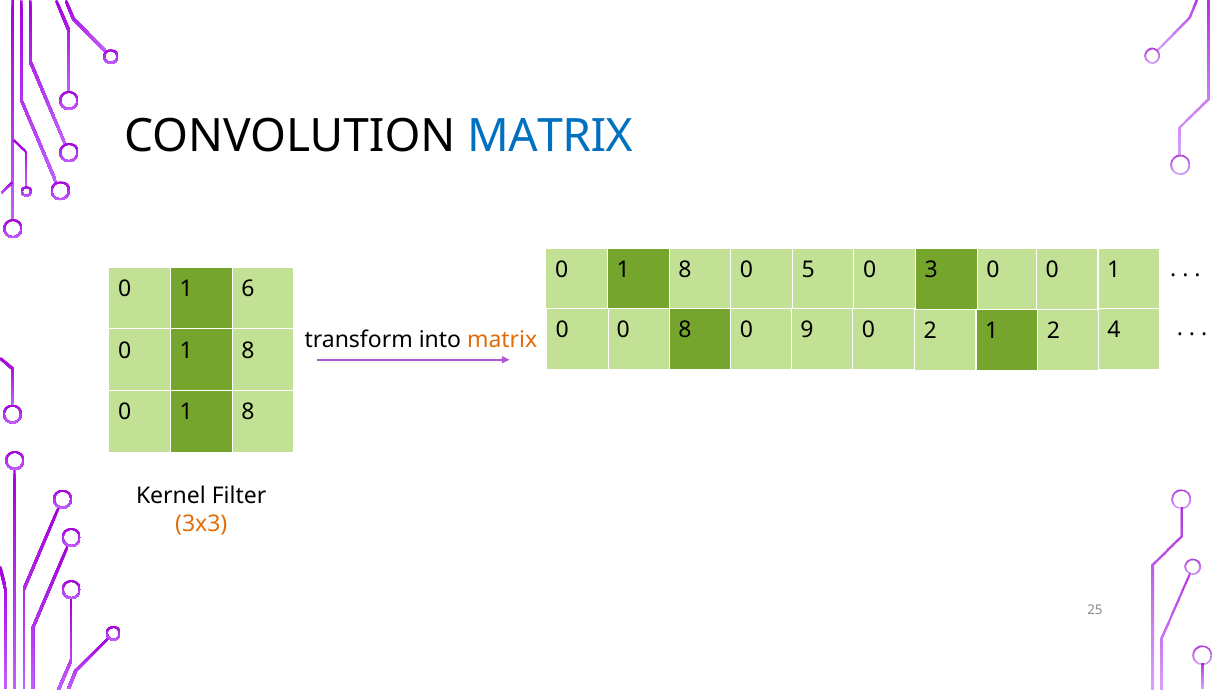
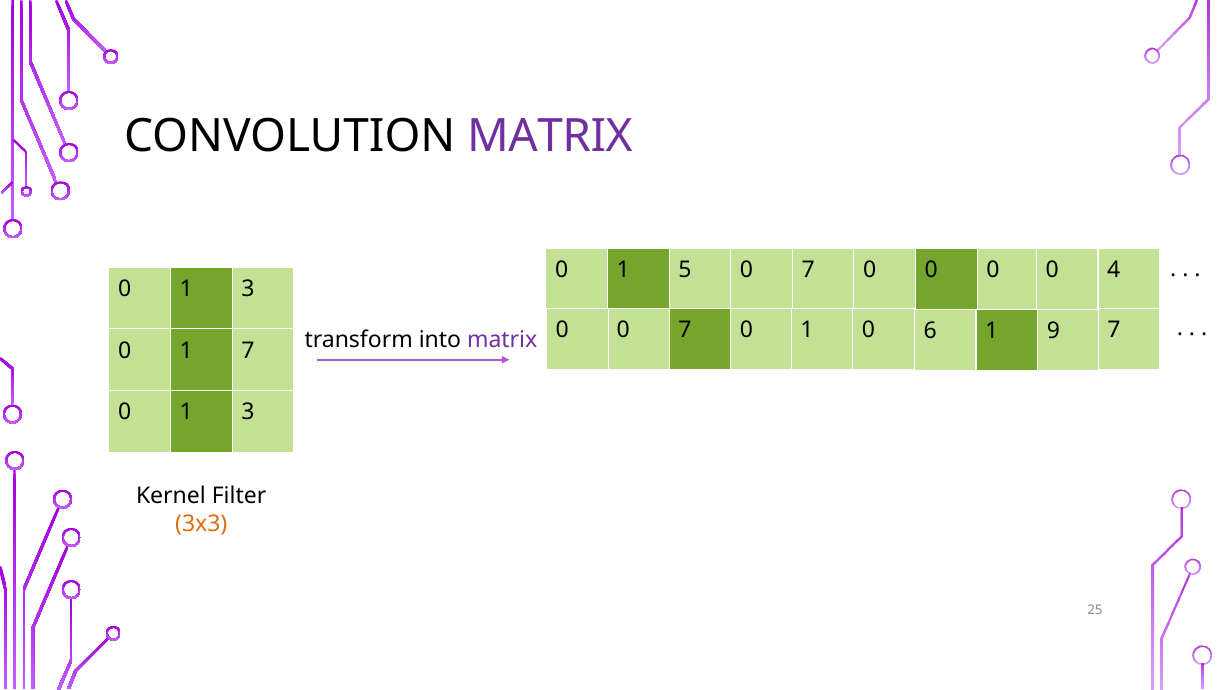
MATRIX at (550, 136) colour: blue -> purple
8 at (685, 270): 8 -> 5
5 at (808, 270): 5 -> 7
3 at (931, 270): 3 -> 0
0 0 1: 1 -> 4
6 at (248, 289): 6 -> 3
8 at (685, 330): 8 -> 7
9 at (807, 330): 9 -> 1
0 2: 2 -> 6
1 2: 2 -> 9
4 at (1114, 330): 4 -> 7
matrix at (502, 340) colour: orange -> purple
8 at (248, 351): 8 -> 7
8 at (248, 412): 8 -> 3
